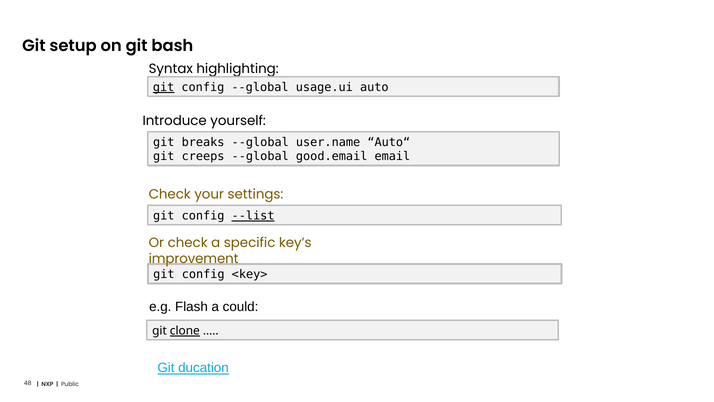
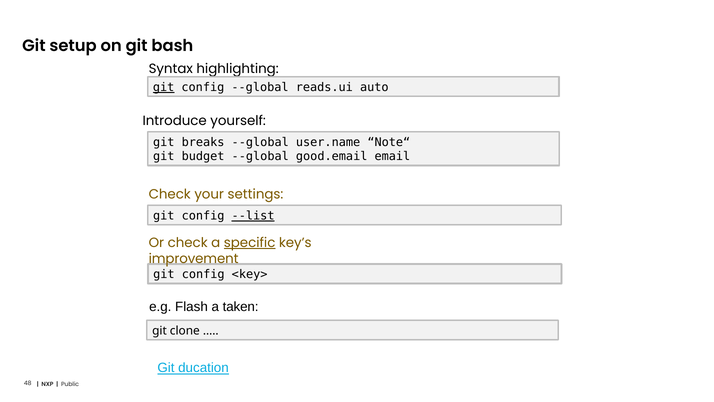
usage.ui: usage.ui -> reads.ui
Auto“: Auto“ -> Note“
creeps: creeps -> budget
specific underline: none -> present
could: could -> taken
clone underline: present -> none
